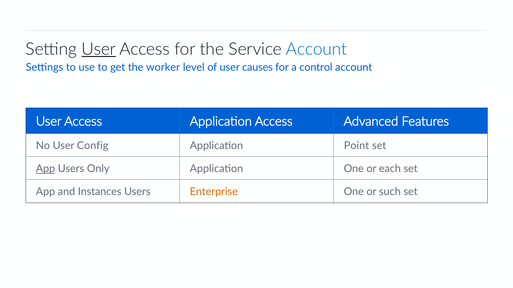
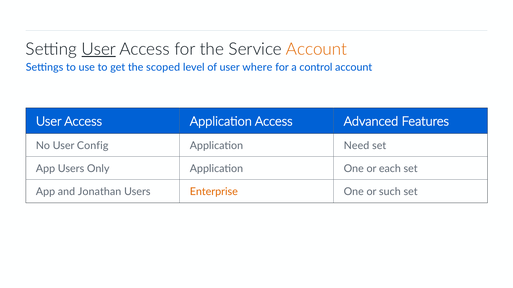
Account at (316, 49) colour: blue -> orange
worker: worker -> scoped
causes: causes -> where
Point: Point -> Need
App at (46, 169) underline: present -> none
Instances: Instances -> Jonathan
